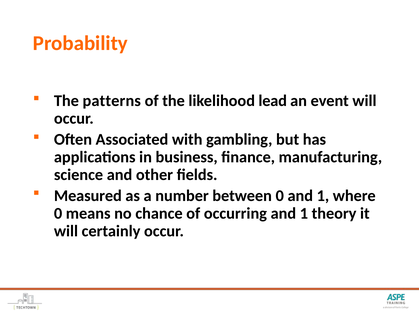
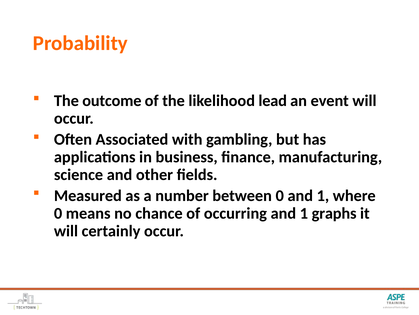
patterns: patterns -> outcome
theory: theory -> graphs
